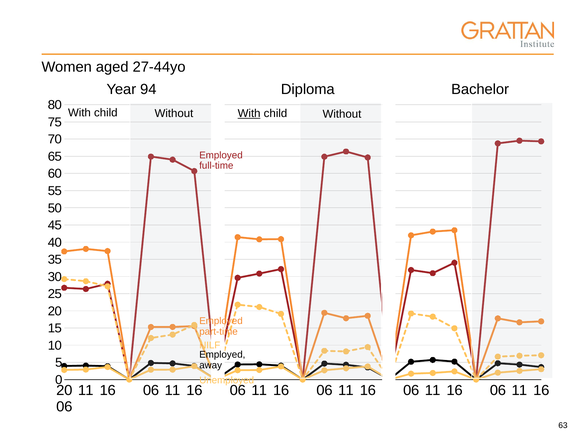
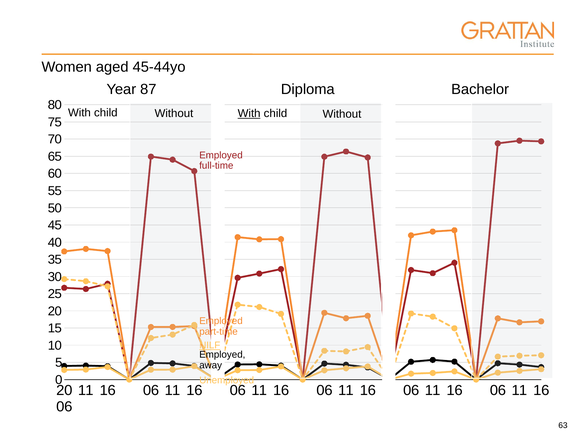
27-44yo: 27-44yo -> 45-44yo
94: 94 -> 87
NILF underline: none -> present
